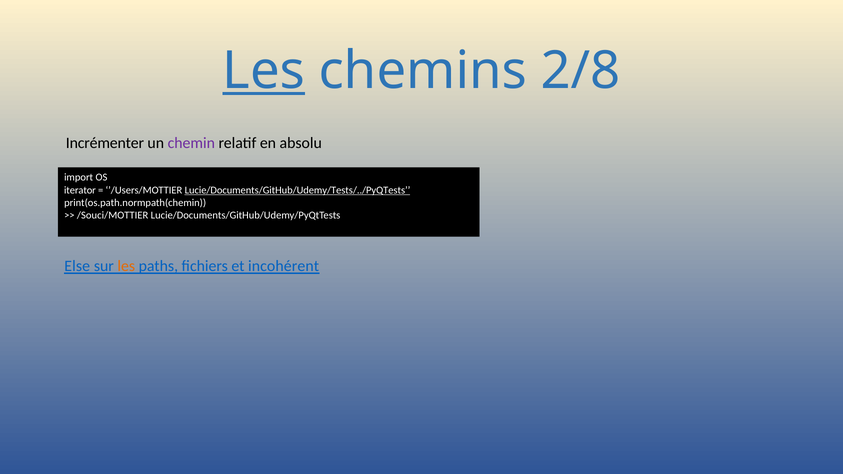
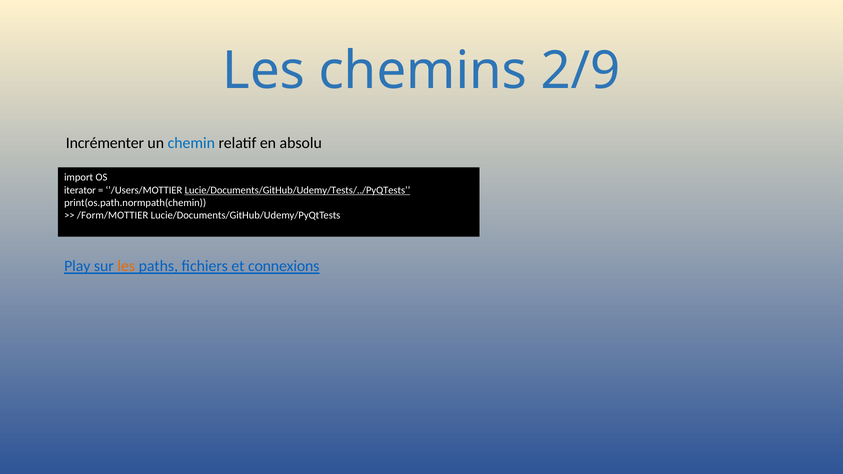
Les at (264, 71) underline: present -> none
2/8: 2/8 -> 2/9
chemin colour: purple -> blue
/Souci/MOTTIER: /Souci/MOTTIER -> /Form/MOTTIER
Else: Else -> Play
incohérent: incohérent -> connexions
